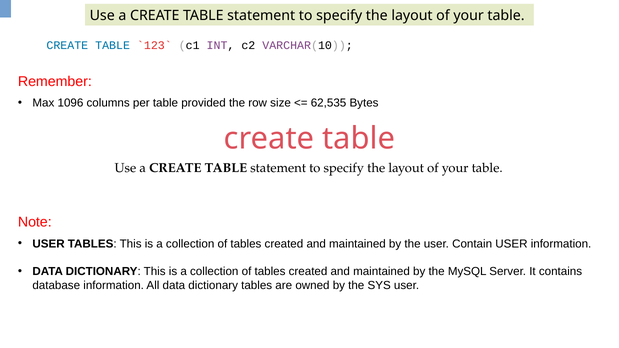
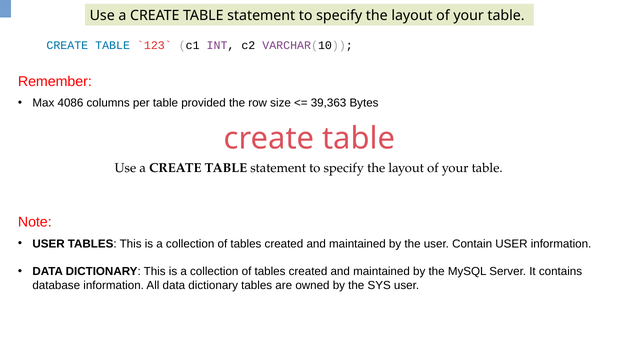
1096: 1096 -> 4086
62,535: 62,535 -> 39,363
